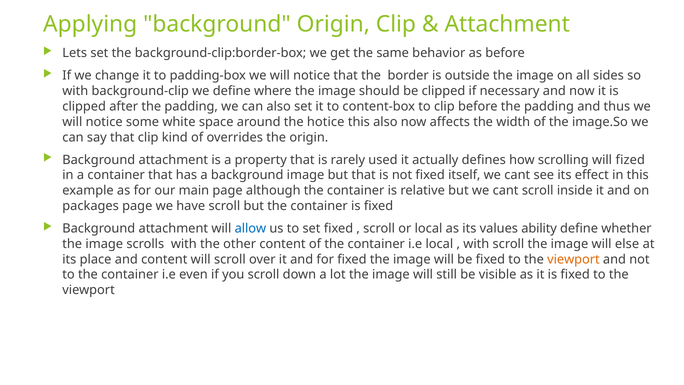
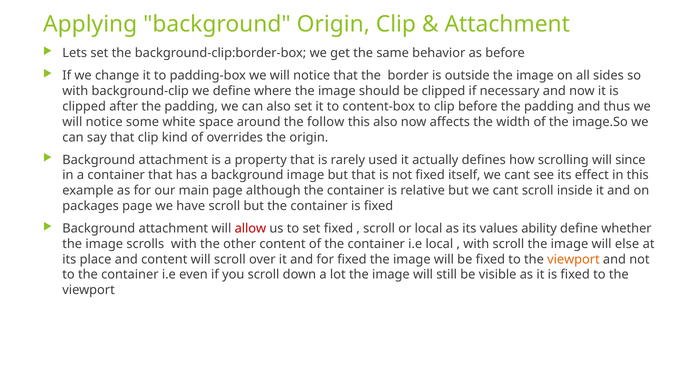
hotice: hotice -> follow
fized: fized -> since
allow colour: blue -> red
